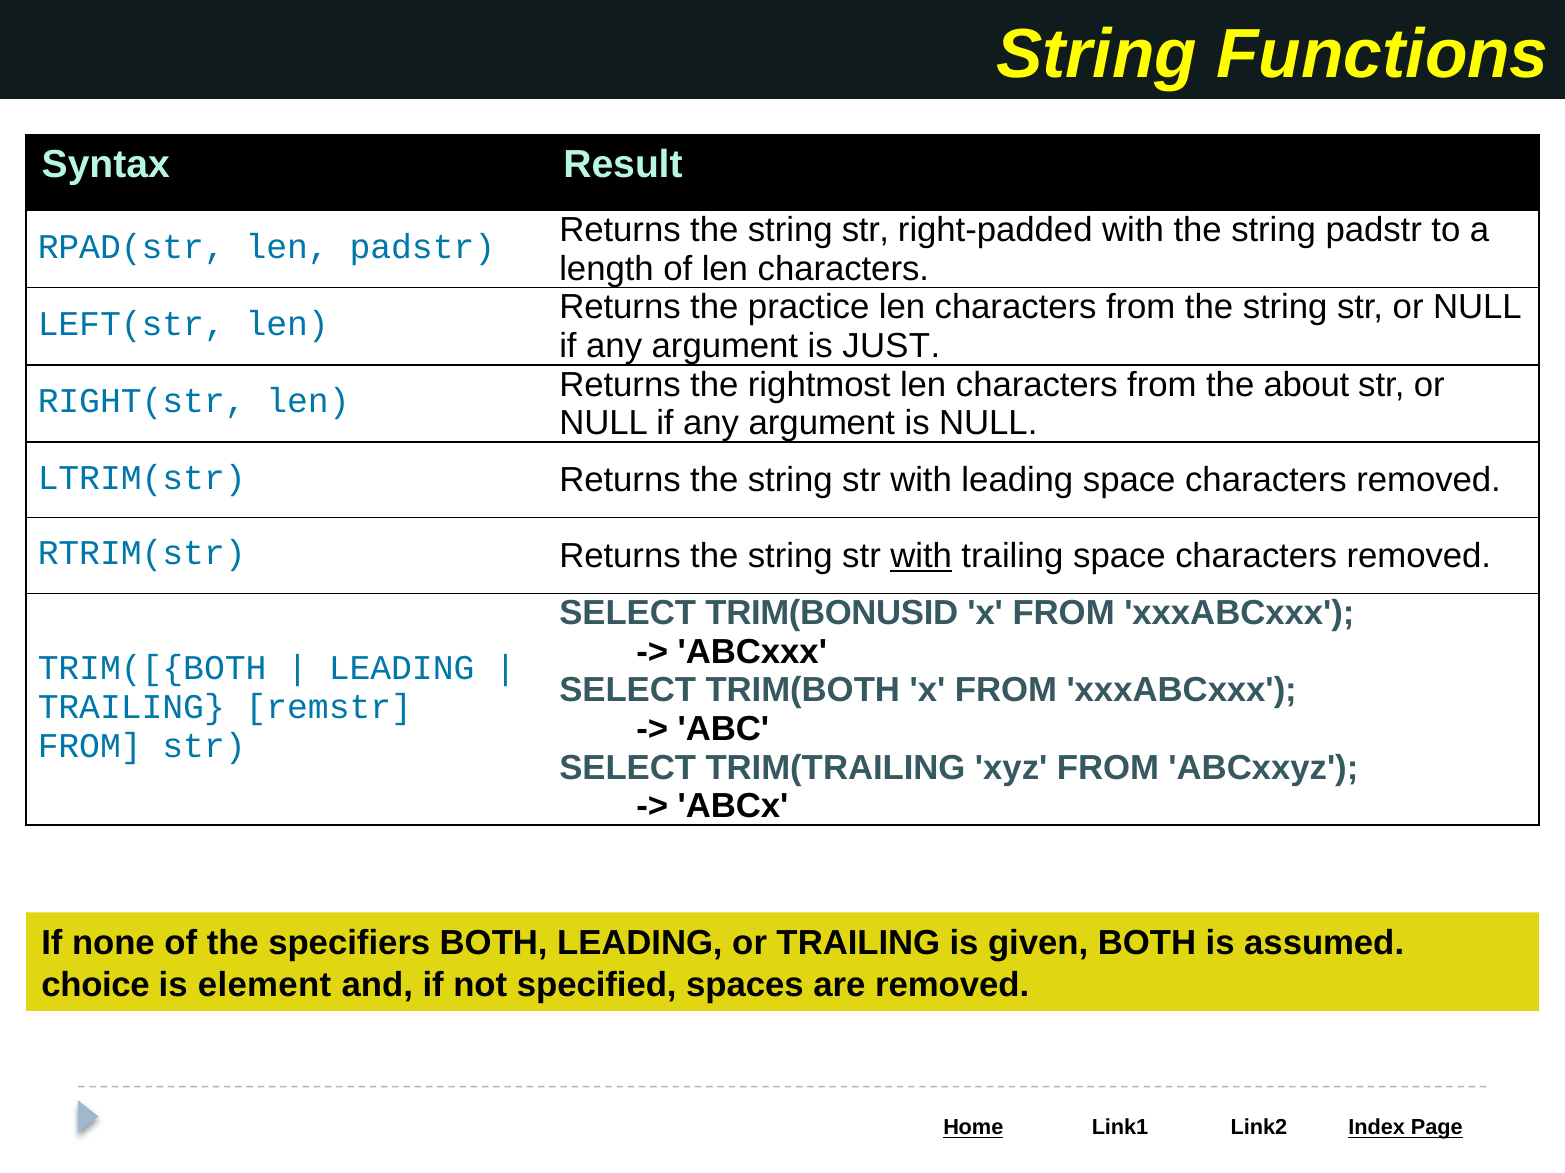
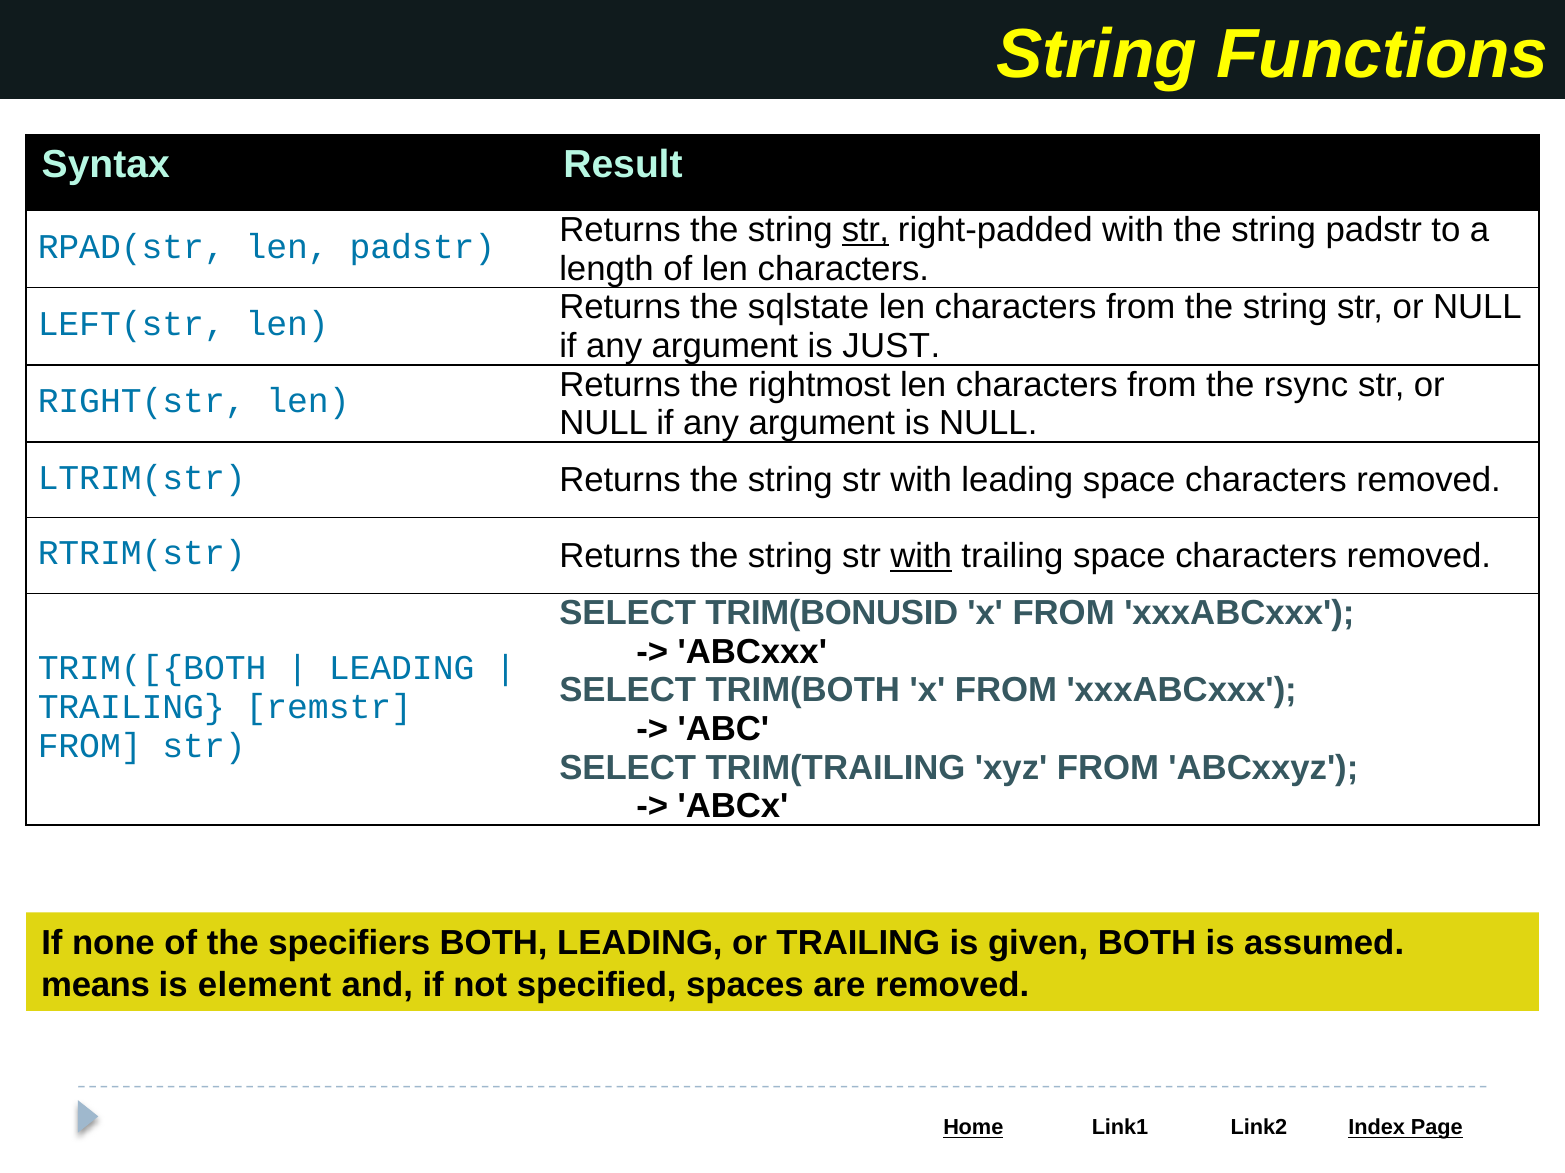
str at (866, 230) underline: none -> present
practice: practice -> sqlstate
about: about -> rsync
choice: choice -> means
